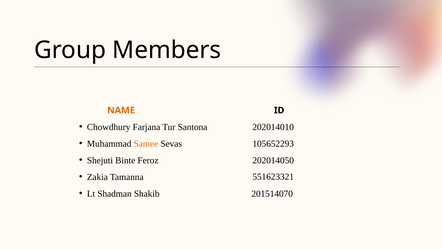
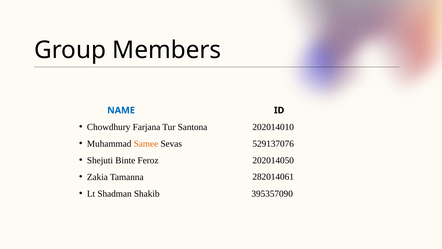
NAME colour: orange -> blue
105652293: 105652293 -> 529137076
551623321: 551623321 -> 282014061
201514070: 201514070 -> 395357090
